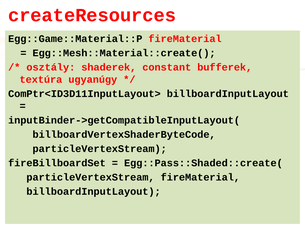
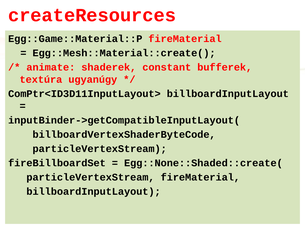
osztály: osztály -> animate
Egg::Pass::Shaded::create(: Egg::Pass::Shaded::create( -> Egg::None::Shaded::create(
